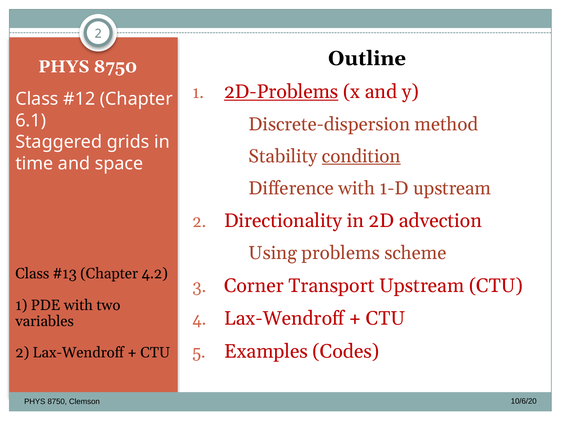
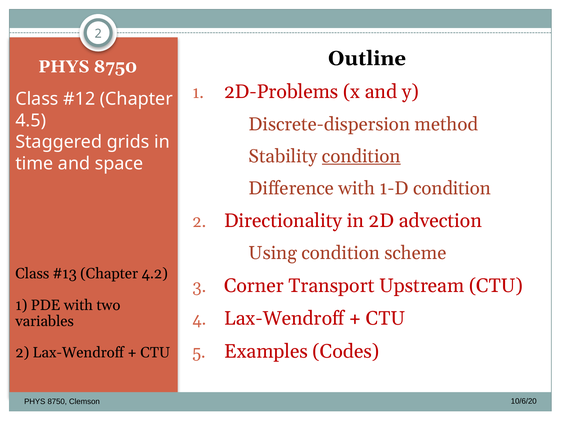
2D-Problems underline: present -> none
6.1: 6.1 -> 4.5
1-D upstream: upstream -> condition
Using problems: problems -> condition
